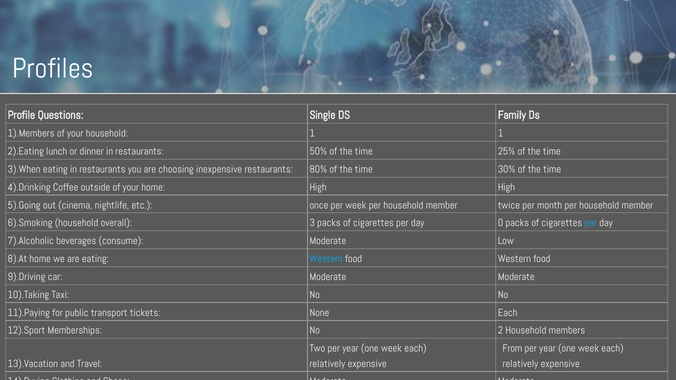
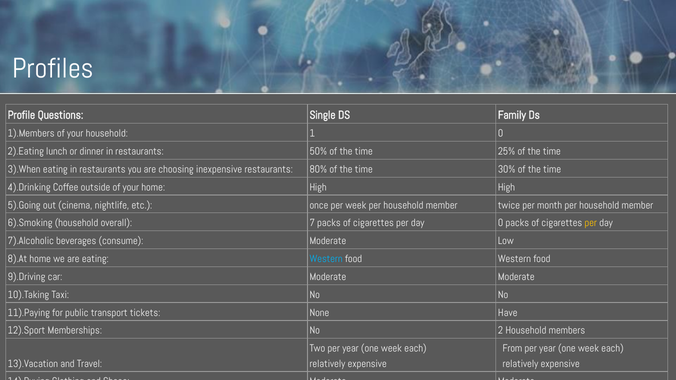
1 1: 1 -> 0
3: 3 -> 7
per at (591, 223) colour: light blue -> yellow
None Each: Each -> Have
